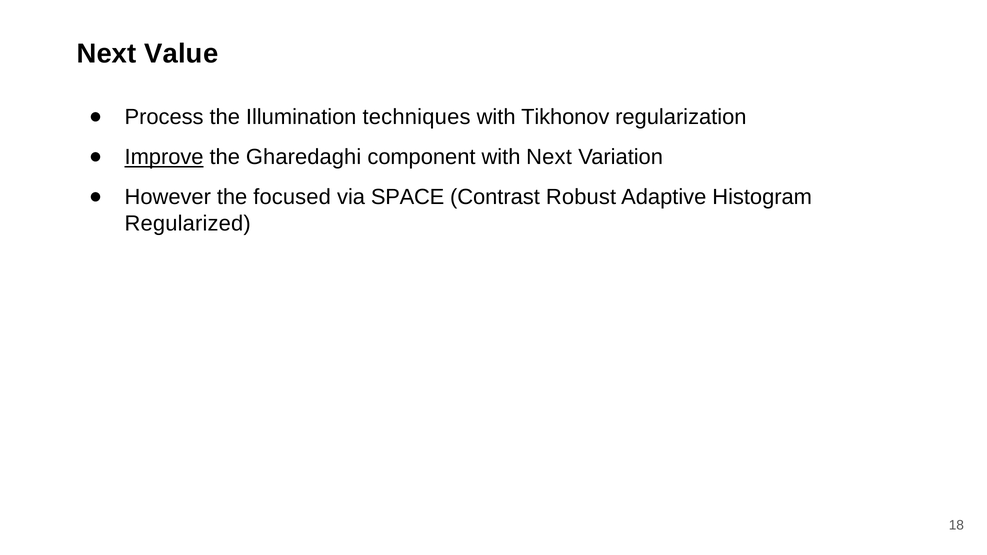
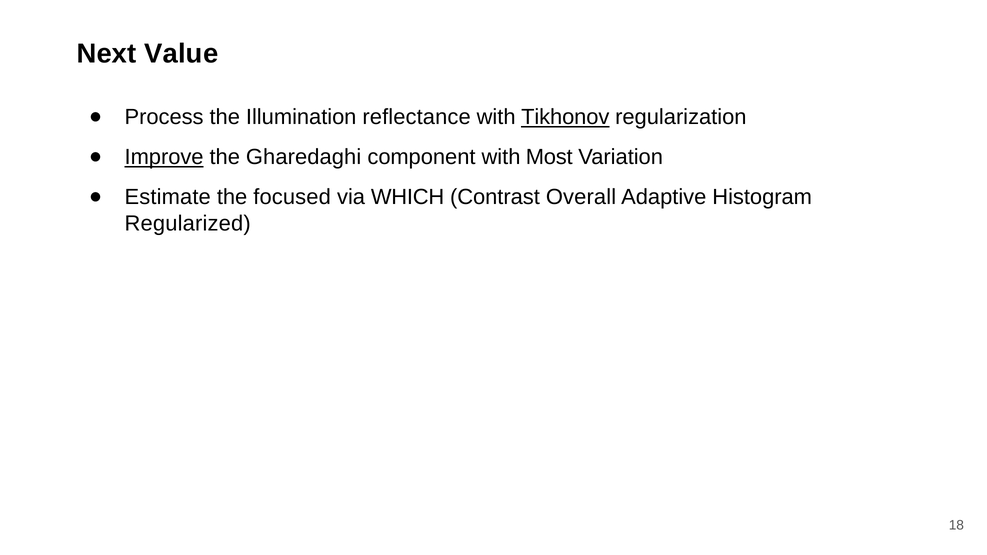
techniques: techniques -> reflectance
Tikhonov underline: none -> present
with Next: Next -> Most
However: However -> Estimate
SPACE: SPACE -> WHICH
Robust: Robust -> Overall
